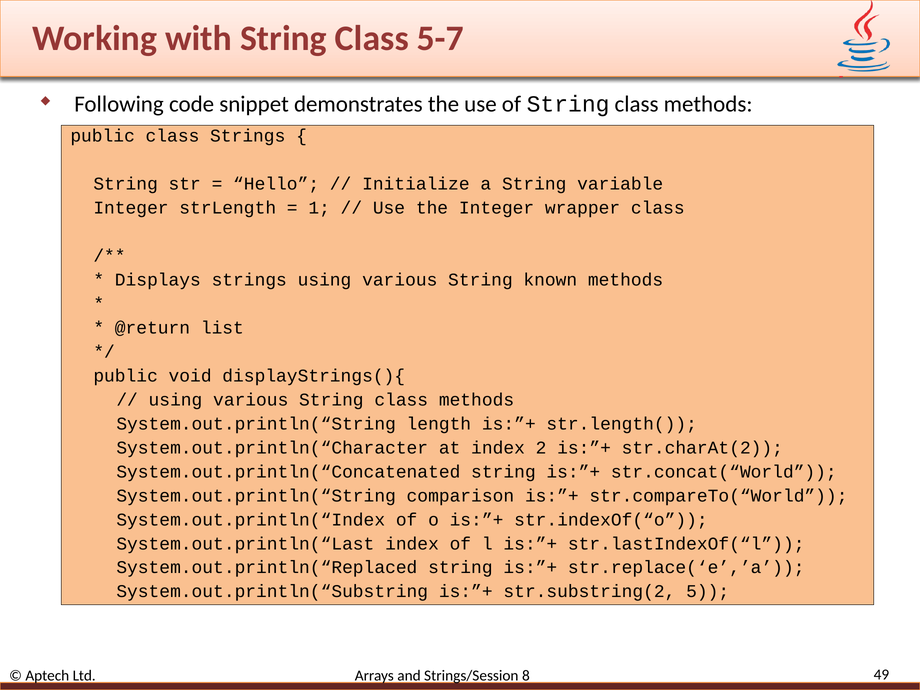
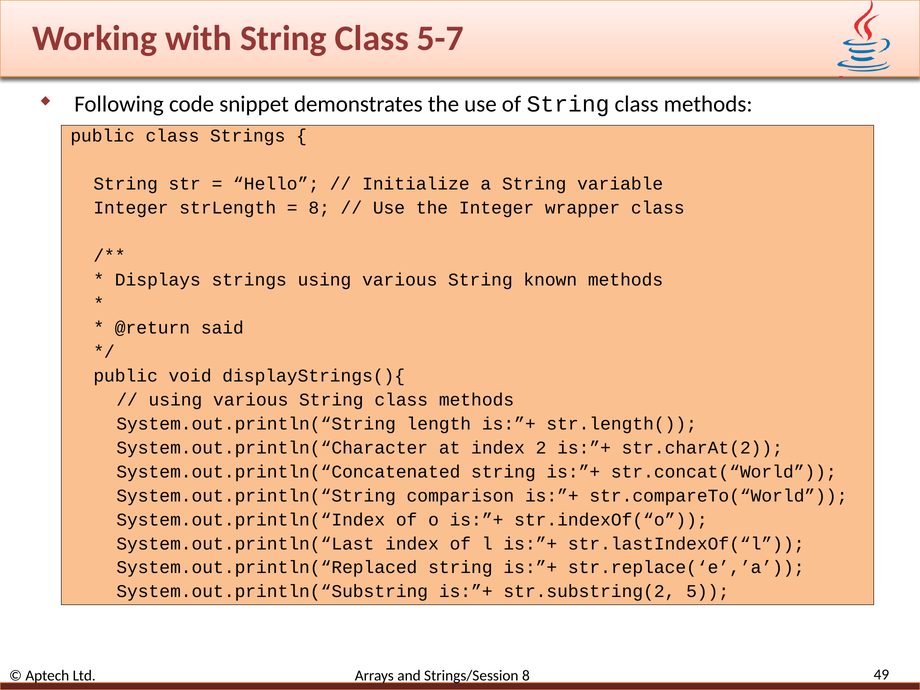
1 at (319, 208): 1 -> 8
list: list -> said
